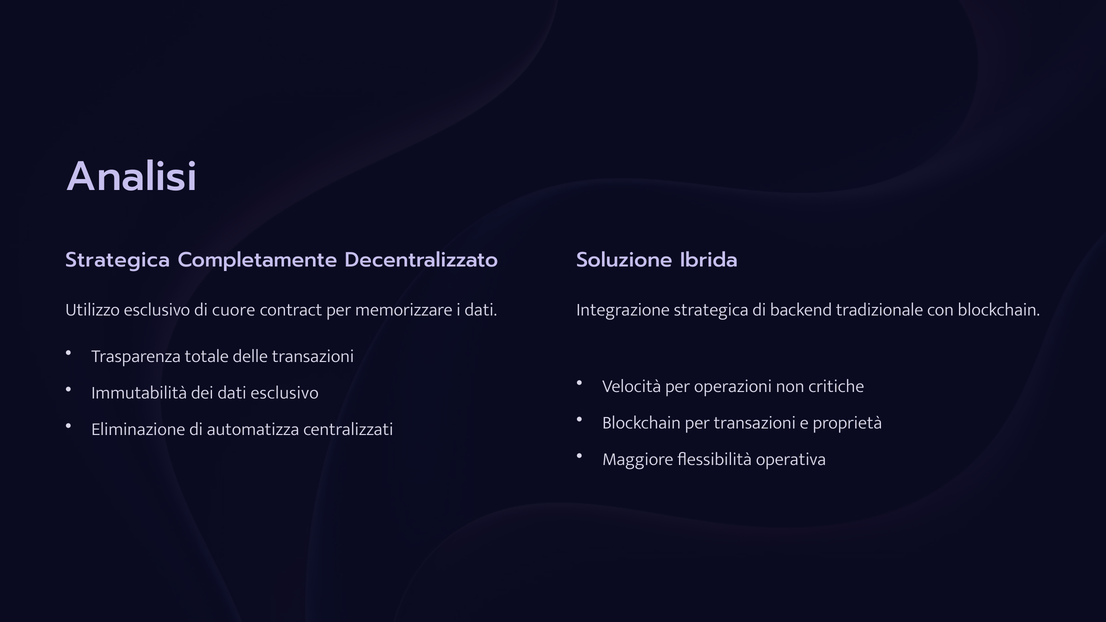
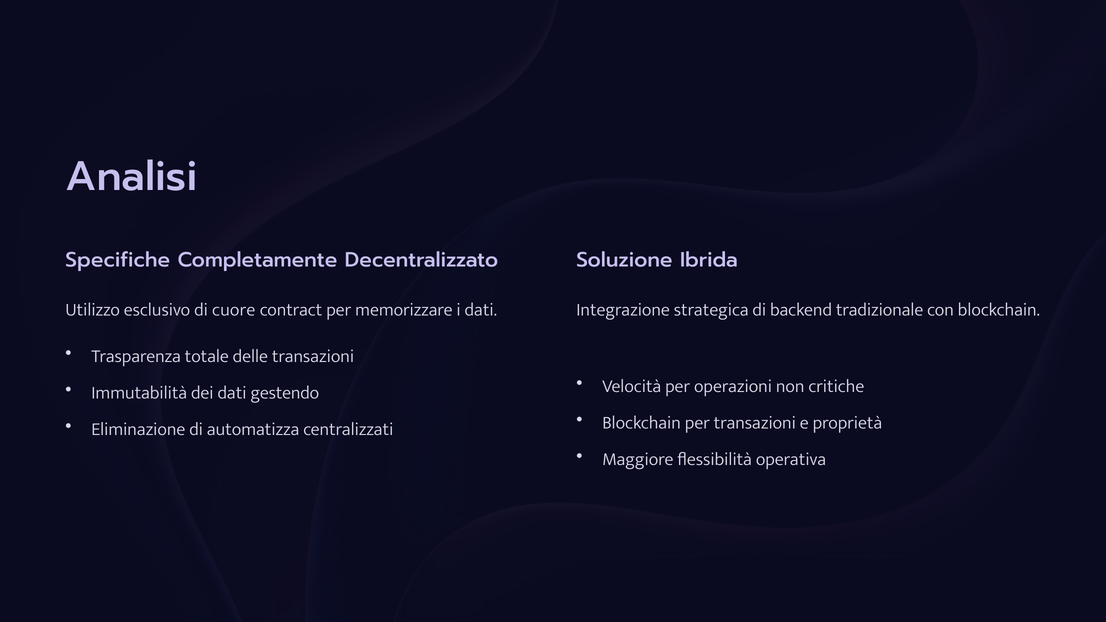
Strategica at (118, 260): Strategica -> Specifiche
dati esclusivo: esclusivo -> gestendo
